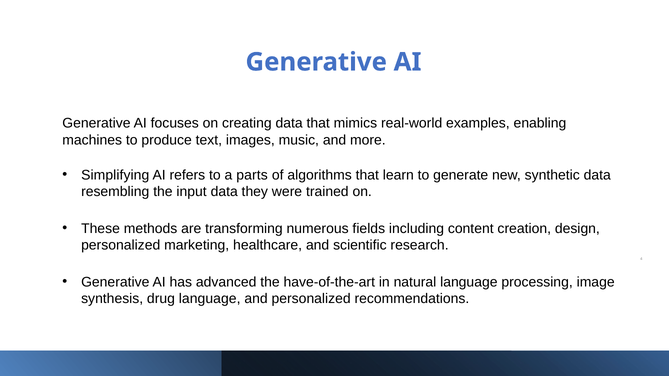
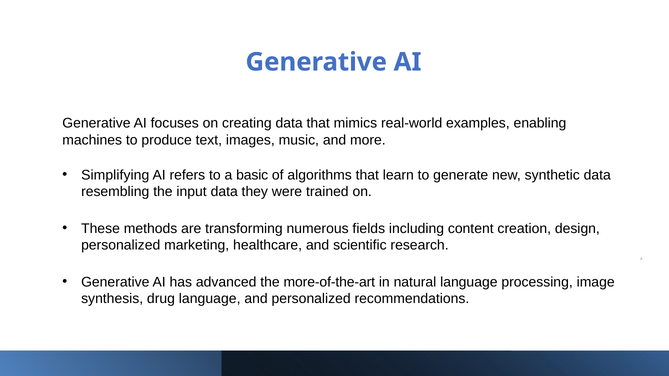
parts: parts -> basic
have-of-the-art: have-of-the-art -> more-of-the-art
